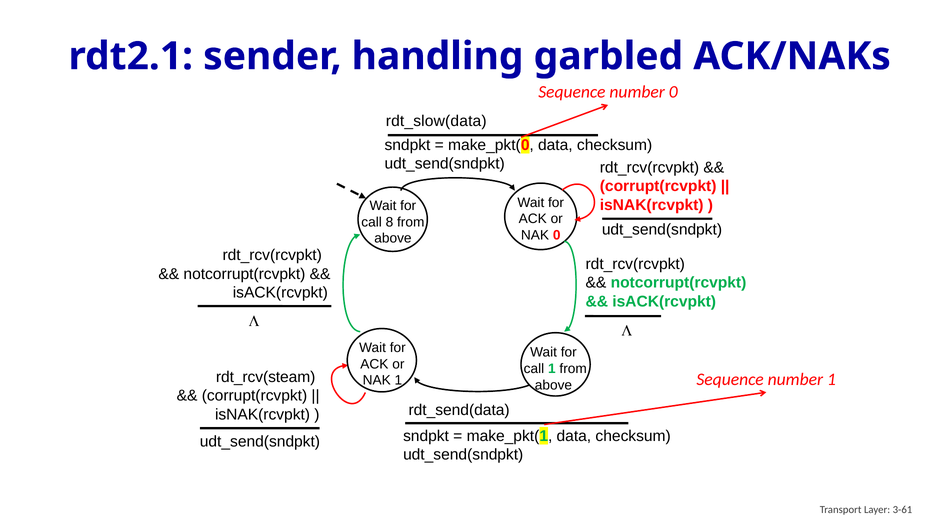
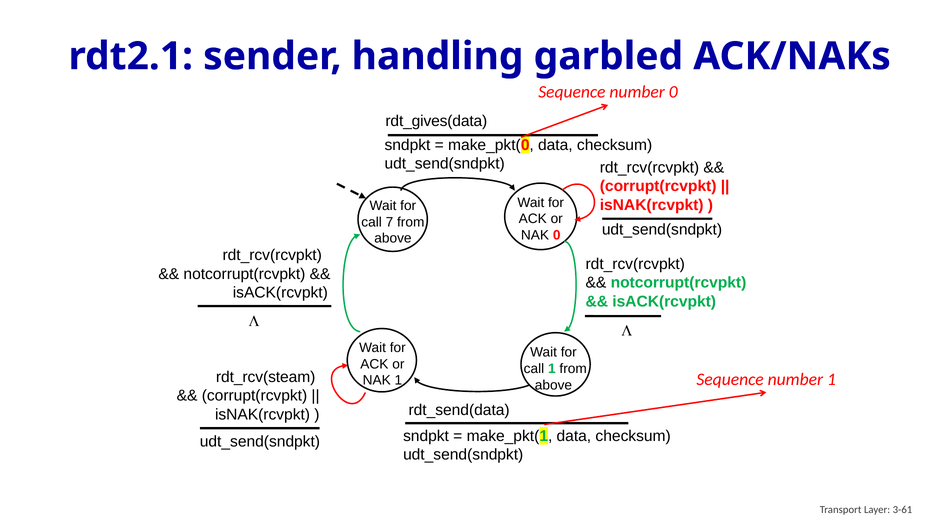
rdt_slow(data: rdt_slow(data -> rdt_gives(data
8: 8 -> 7
